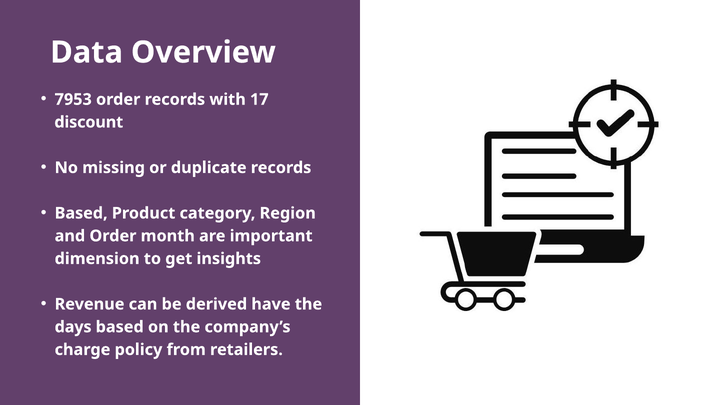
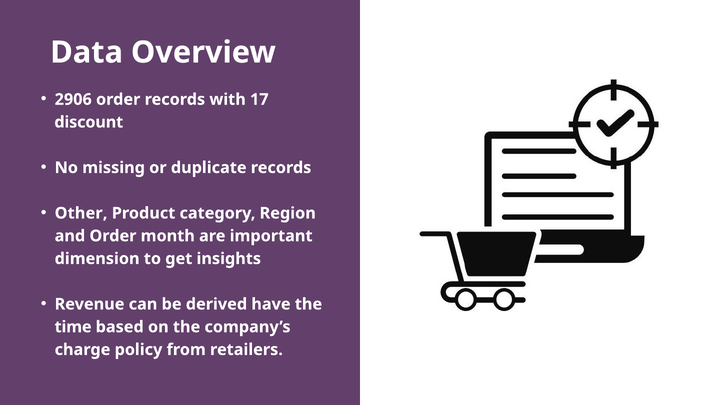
7953: 7953 -> 2906
Based at (81, 213): Based -> Other
days: days -> time
